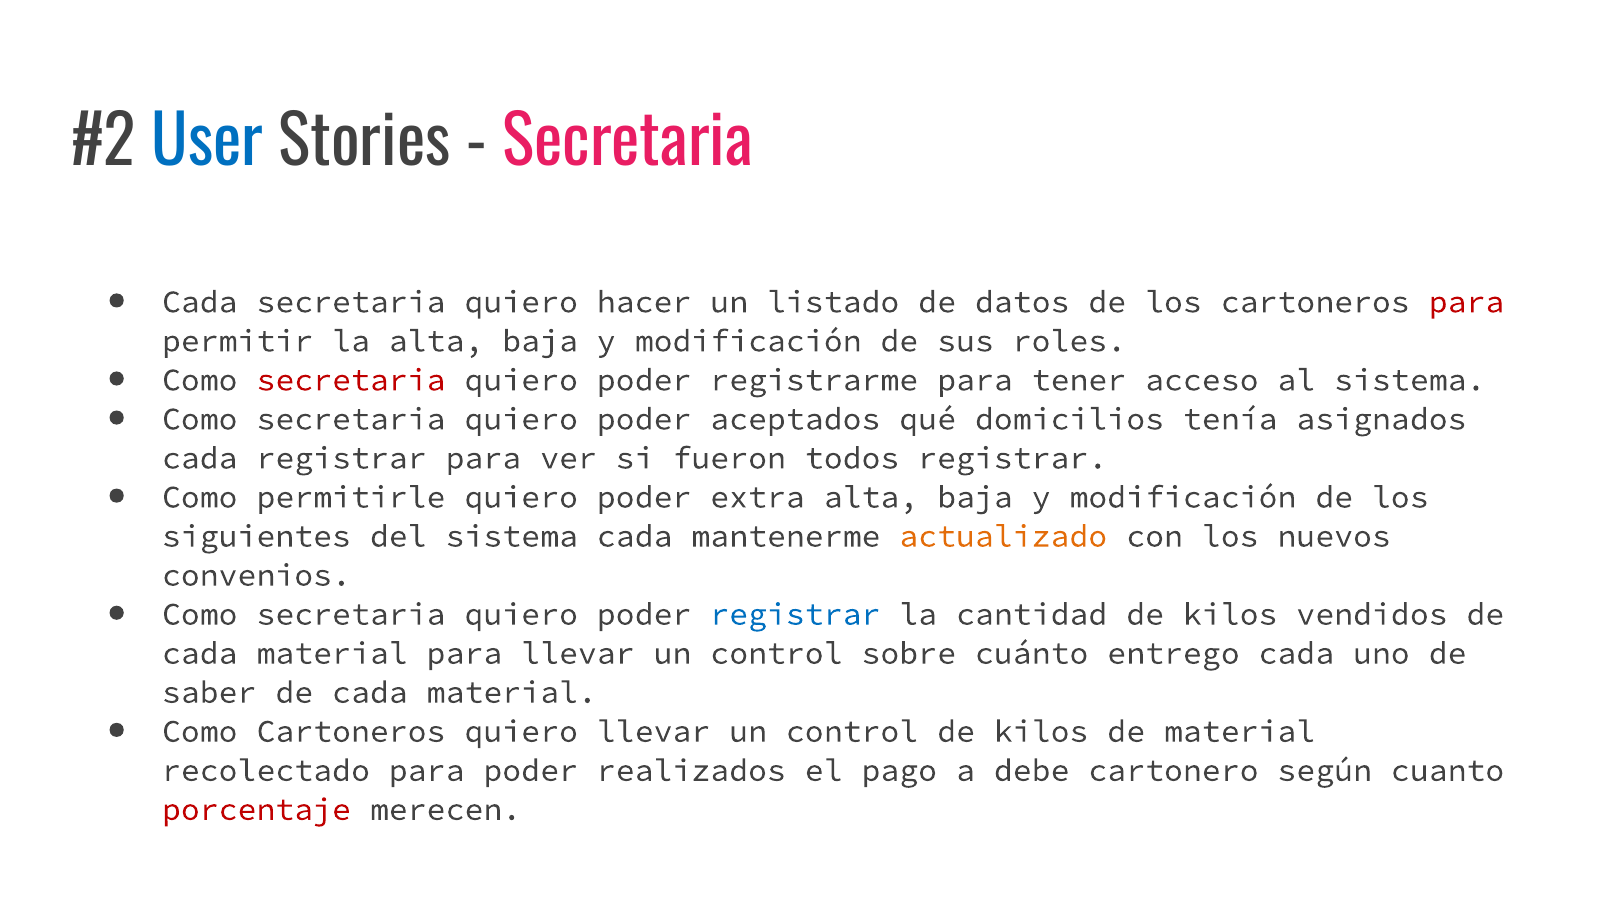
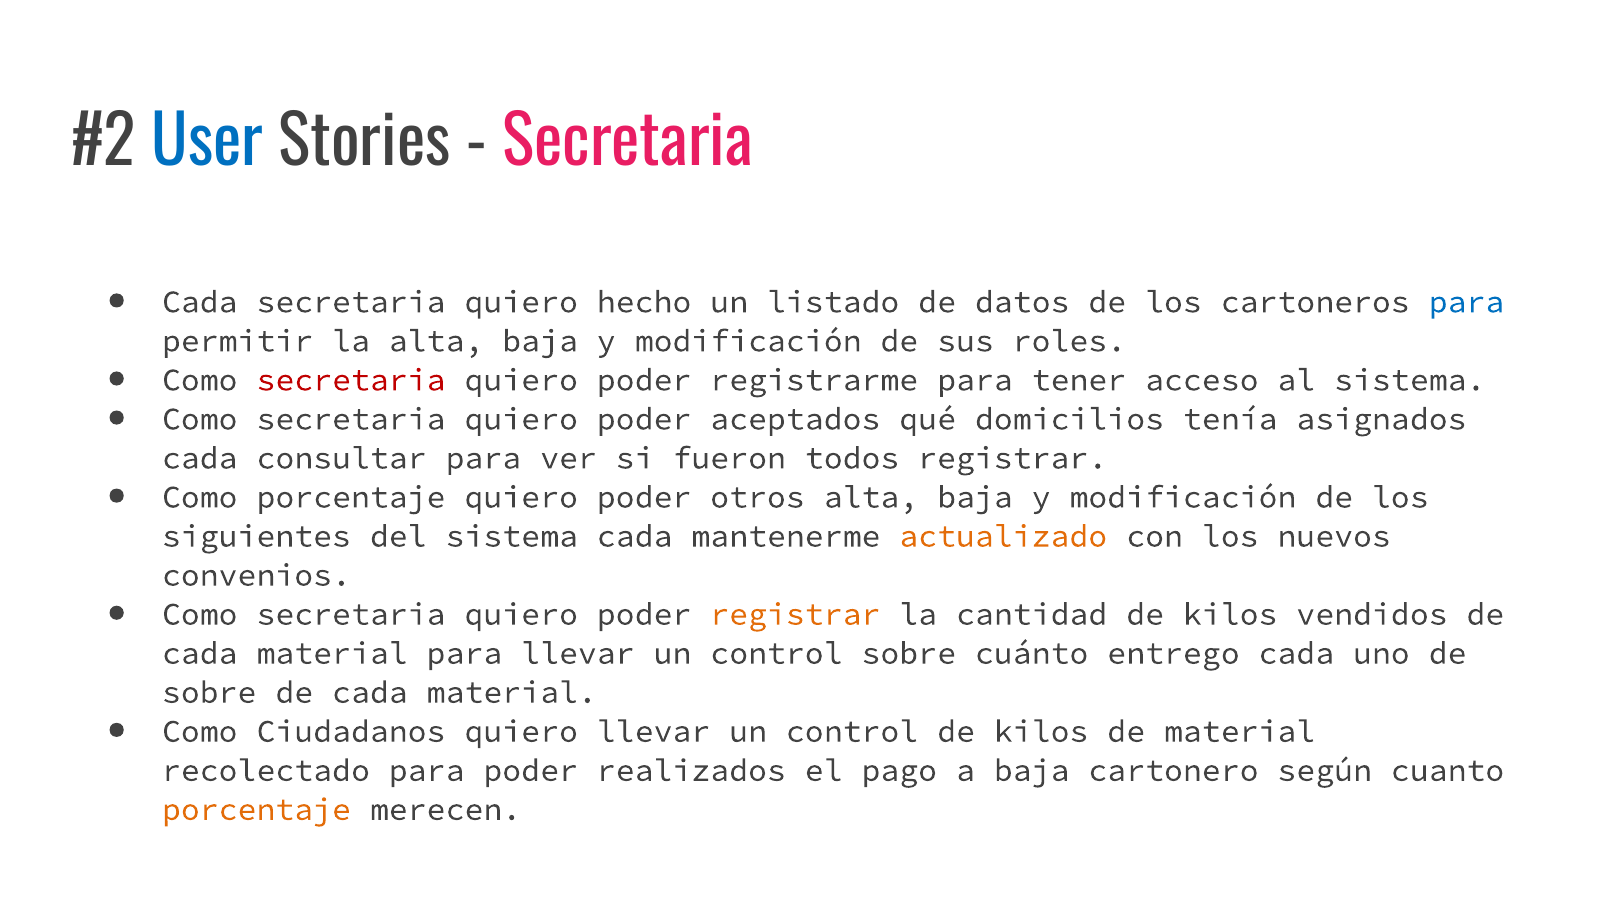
hacer: hacer -> hecho
para at (1466, 302) colour: red -> blue
cada registrar: registrar -> consultar
Como permitirle: permitirle -> porcentaje
extra: extra -> otros
registrar at (795, 614) colour: blue -> orange
saber at (209, 692): saber -> sobre
Como Cartoneros: Cartoneros -> Ciudadanos
a debe: debe -> baja
porcentaje at (256, 810) colour: red -> orange
